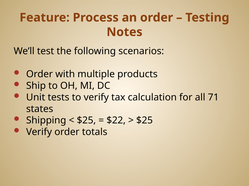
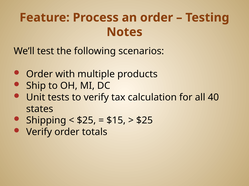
71: 71 -> 40
$22: $22 -> $15
